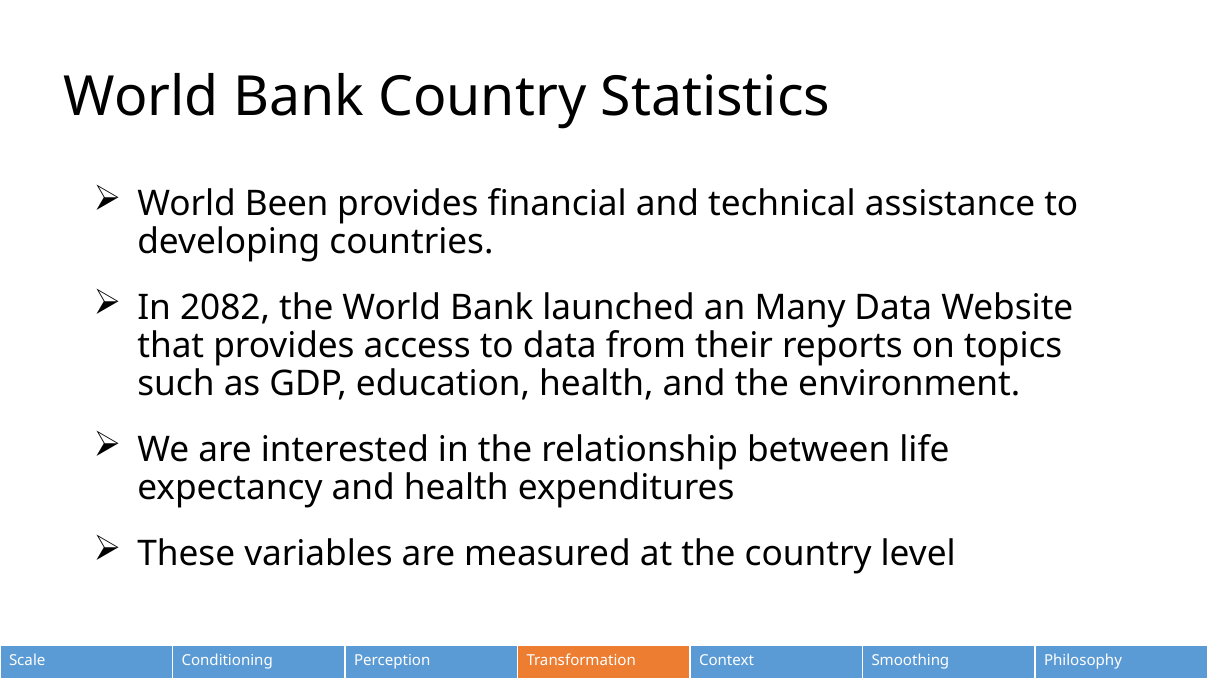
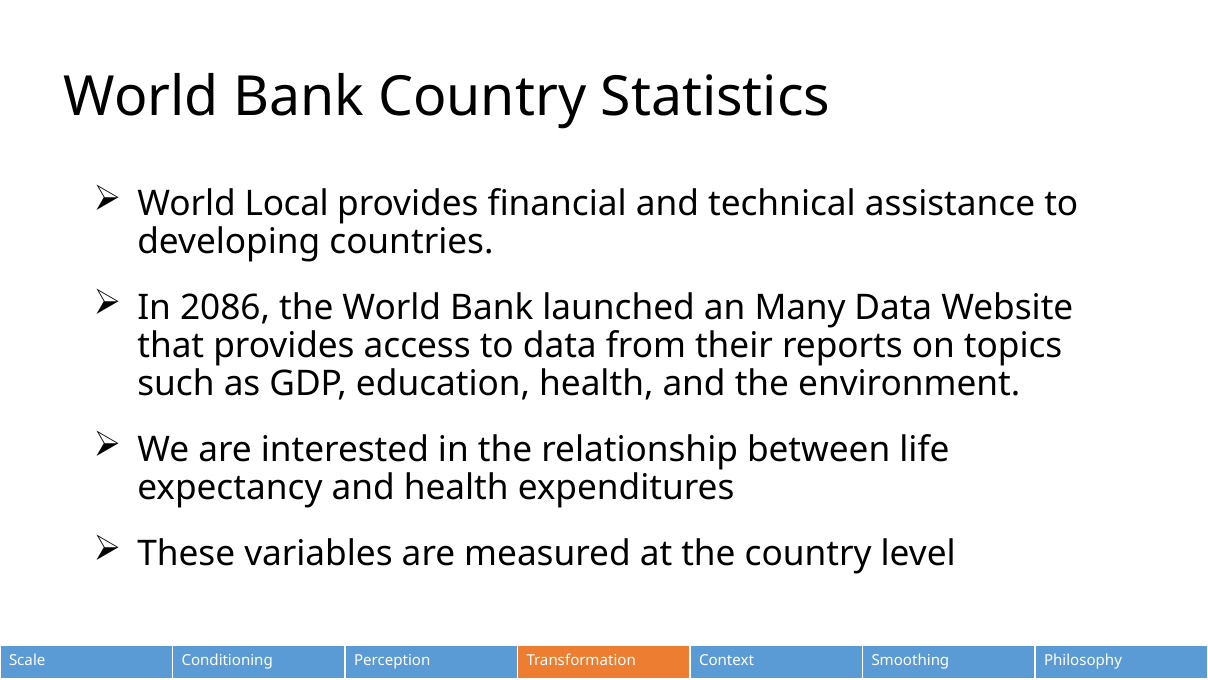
Been: Been -> Local
2082: 2082 -> 2086
